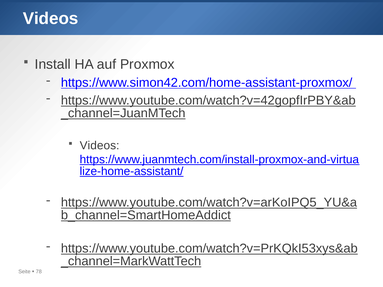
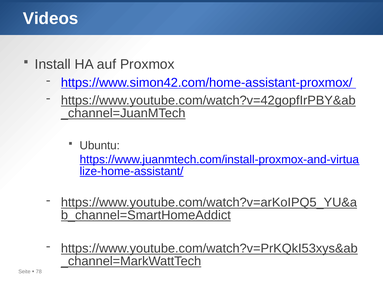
Videos at (100, 146): Videos -> Ubuntu
